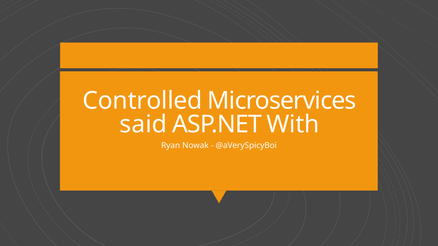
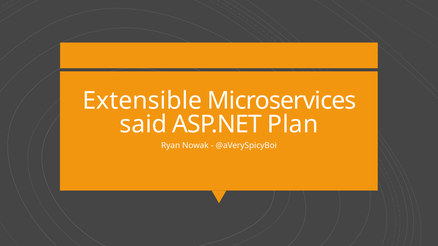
Controlled: Controlled -> Extensible
With: With -> Plan
